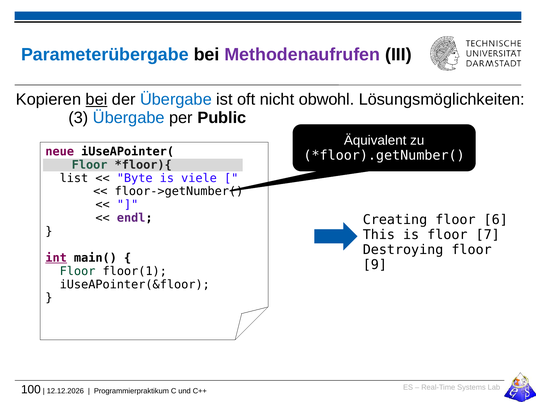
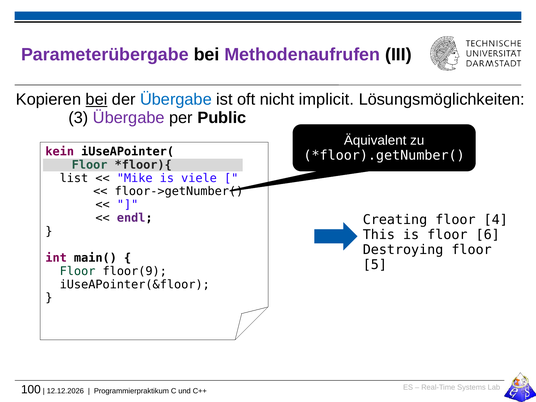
Parameterübergabe colour: blue -> purple
obwohl: obwohl -> implicit
Übergabe at (129, 118) colour: blue -> purple
neue: neue -> kein
Byte: Byte -> Mike
6: 6 -> 4
7: 7 -> 6
int underline: present -> none
9: 9 -> 5
floor(1: floor(1 -> floor(9
